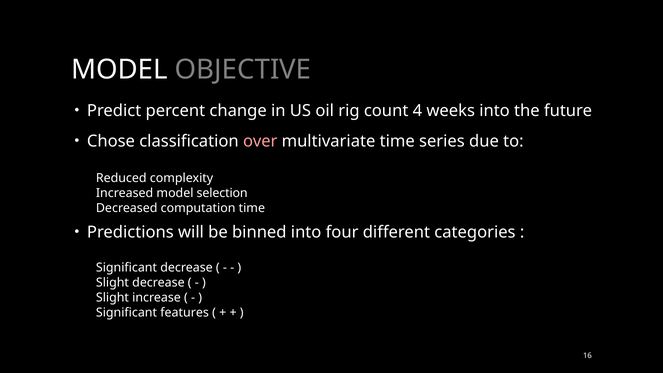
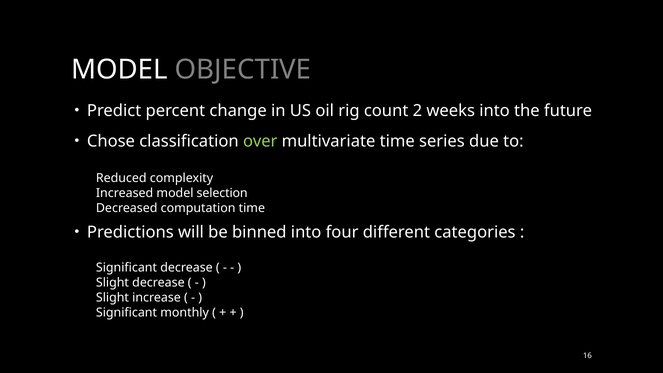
4: 4 -> 2
over colour: pink -> light green
features: features -> monthly
